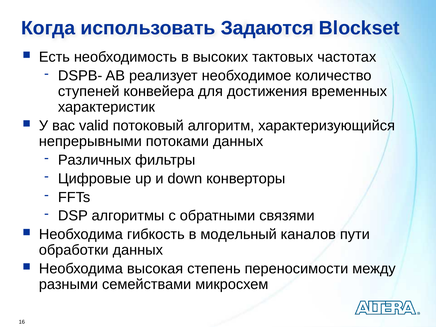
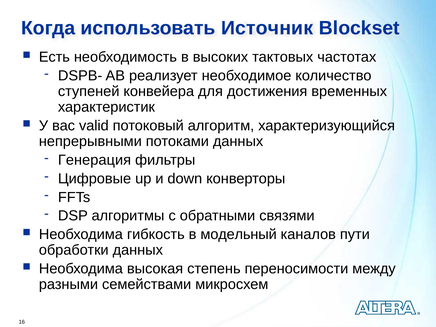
Задаются: Задаются -> Источник
Различных: Различных -> Генерация
